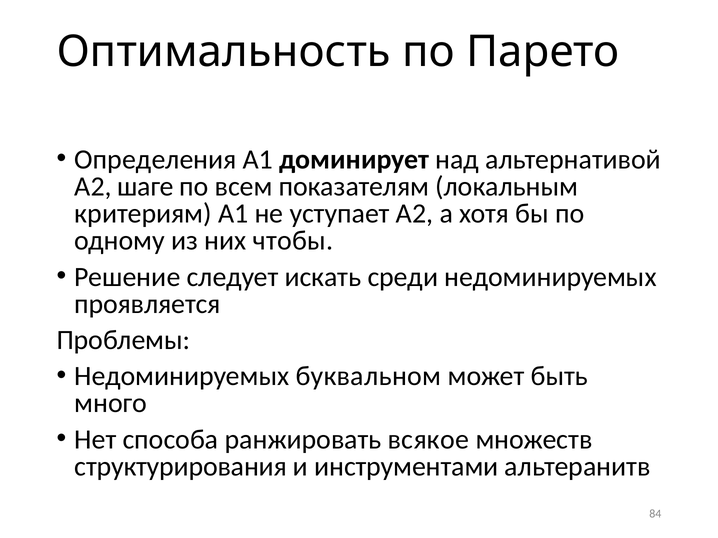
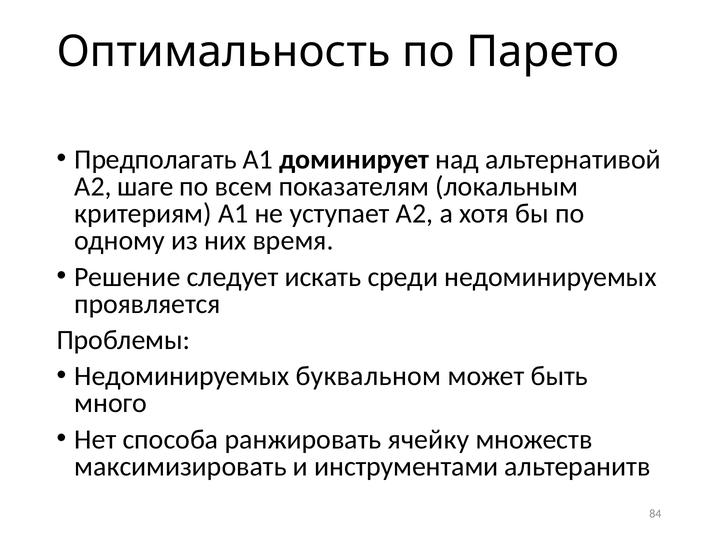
Определения: Определения -> Предполагать
чтобы: чтобы -> время
всякое: всякое -> ячейку
структурирования: структурирования -> максимизировать
